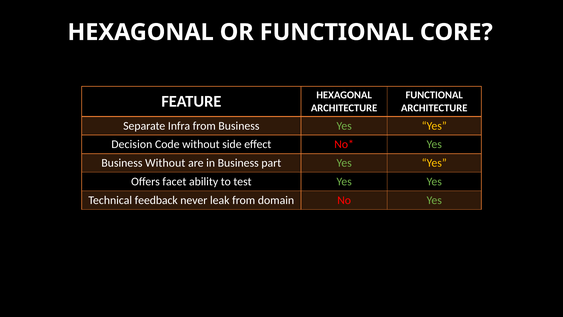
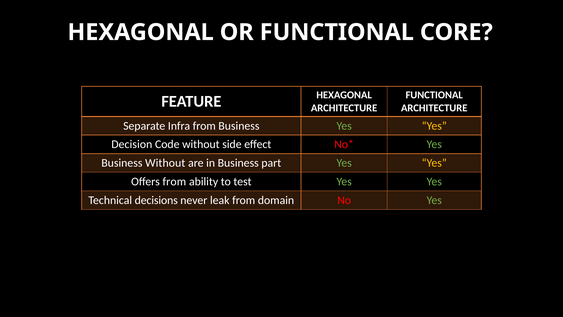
Offers facet: facet -> from
feedback: feedback -> decisions
